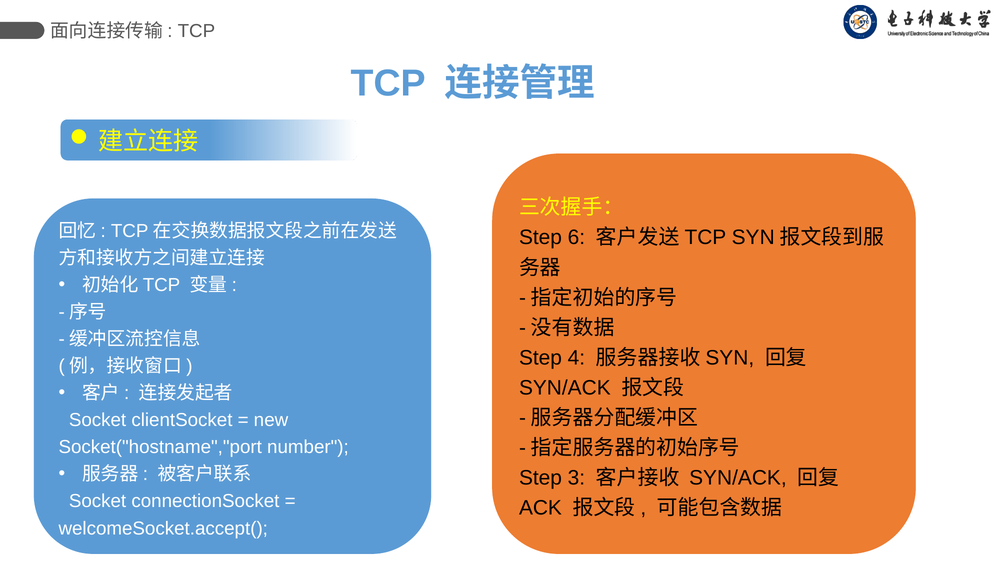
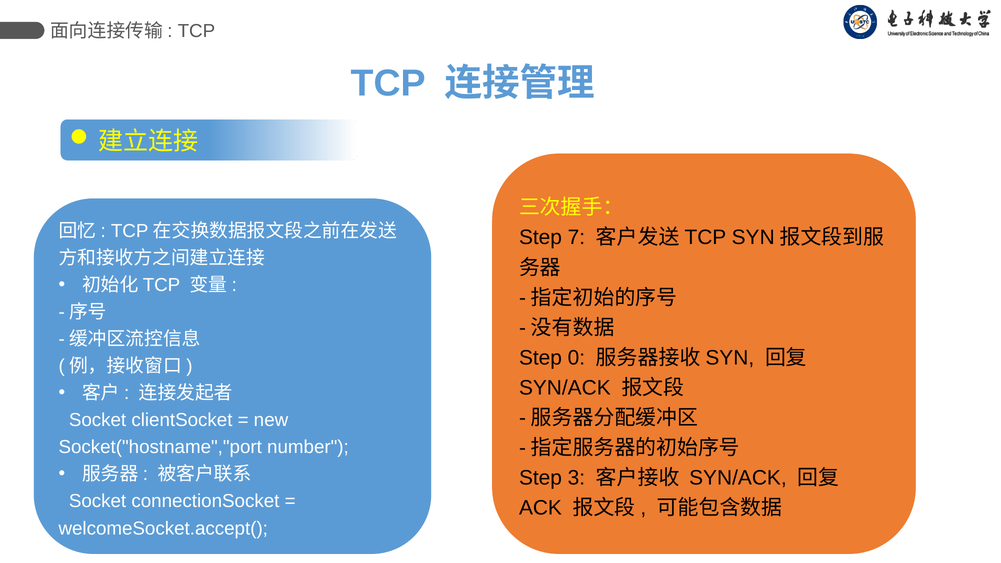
6: 6 -> 7
4: 4 -> 0
